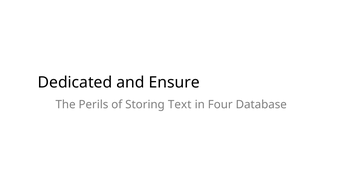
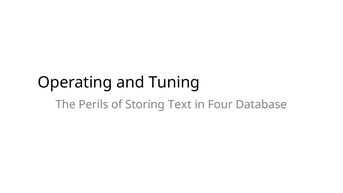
Dedicated: Dedicated -> Operating
Ensure: Ensure -> Tuning
